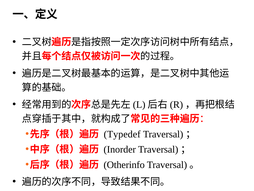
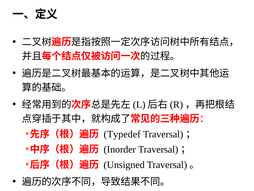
Otherinfo: Otherinfo -> Unsigned
